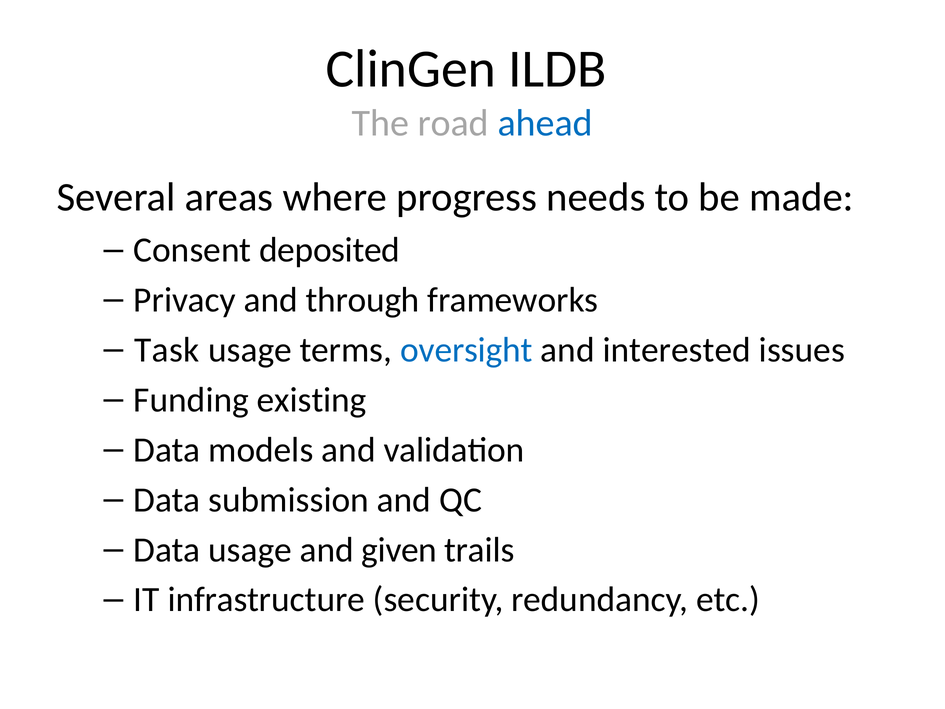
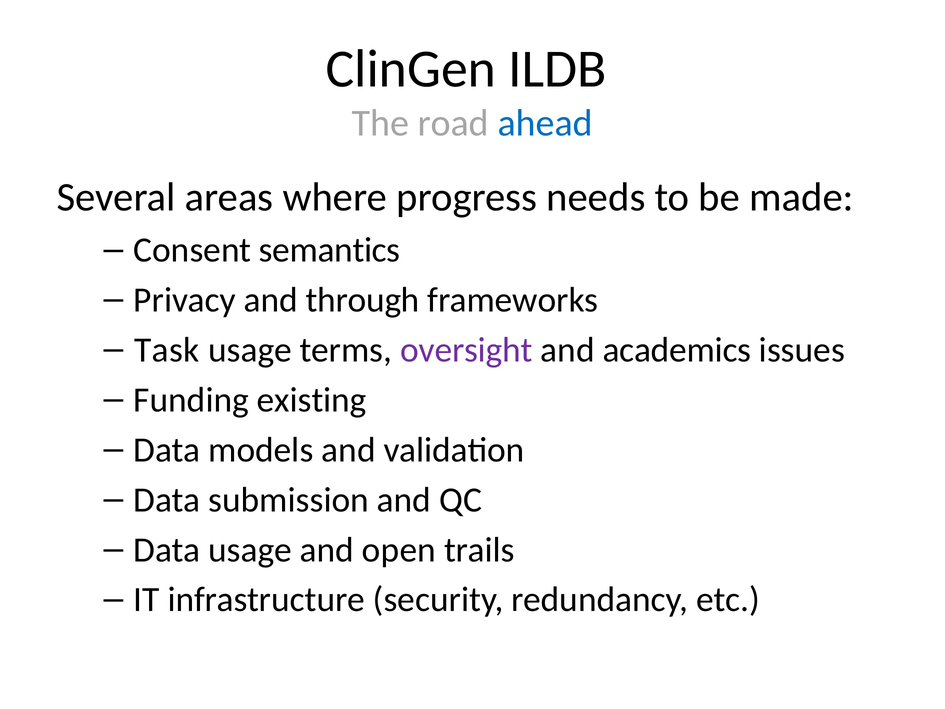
deposited: deposited -> semantics
oversight colour: blue -> purple
interested: interested -> academics
given: given -> open
